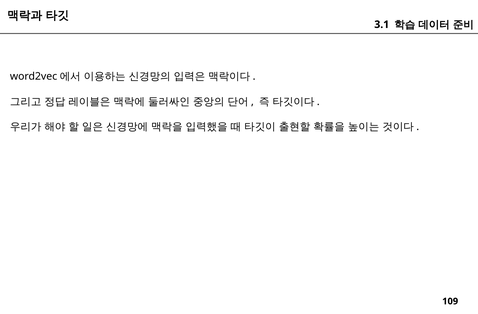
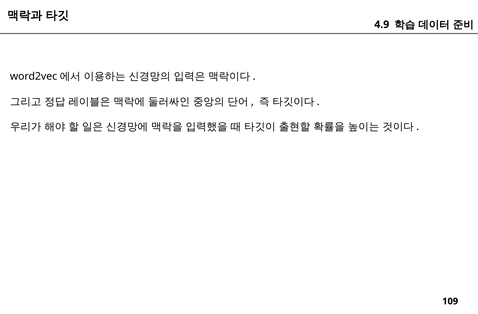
3.1: 3.1 -> 4.9
